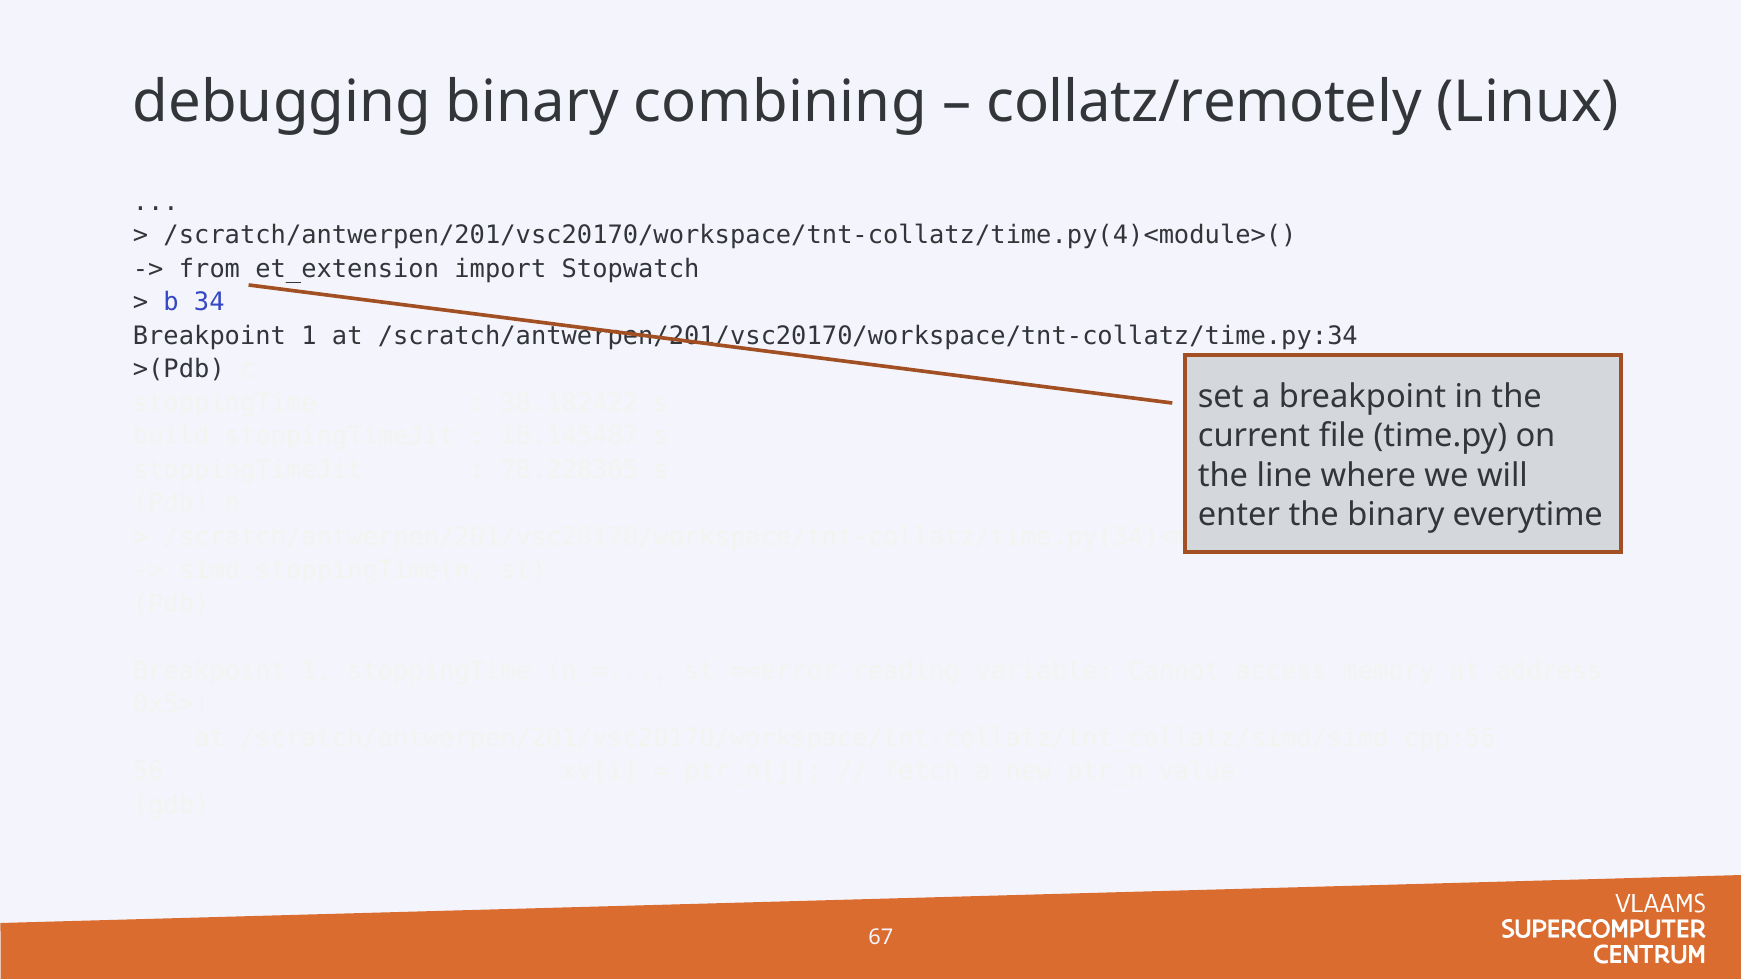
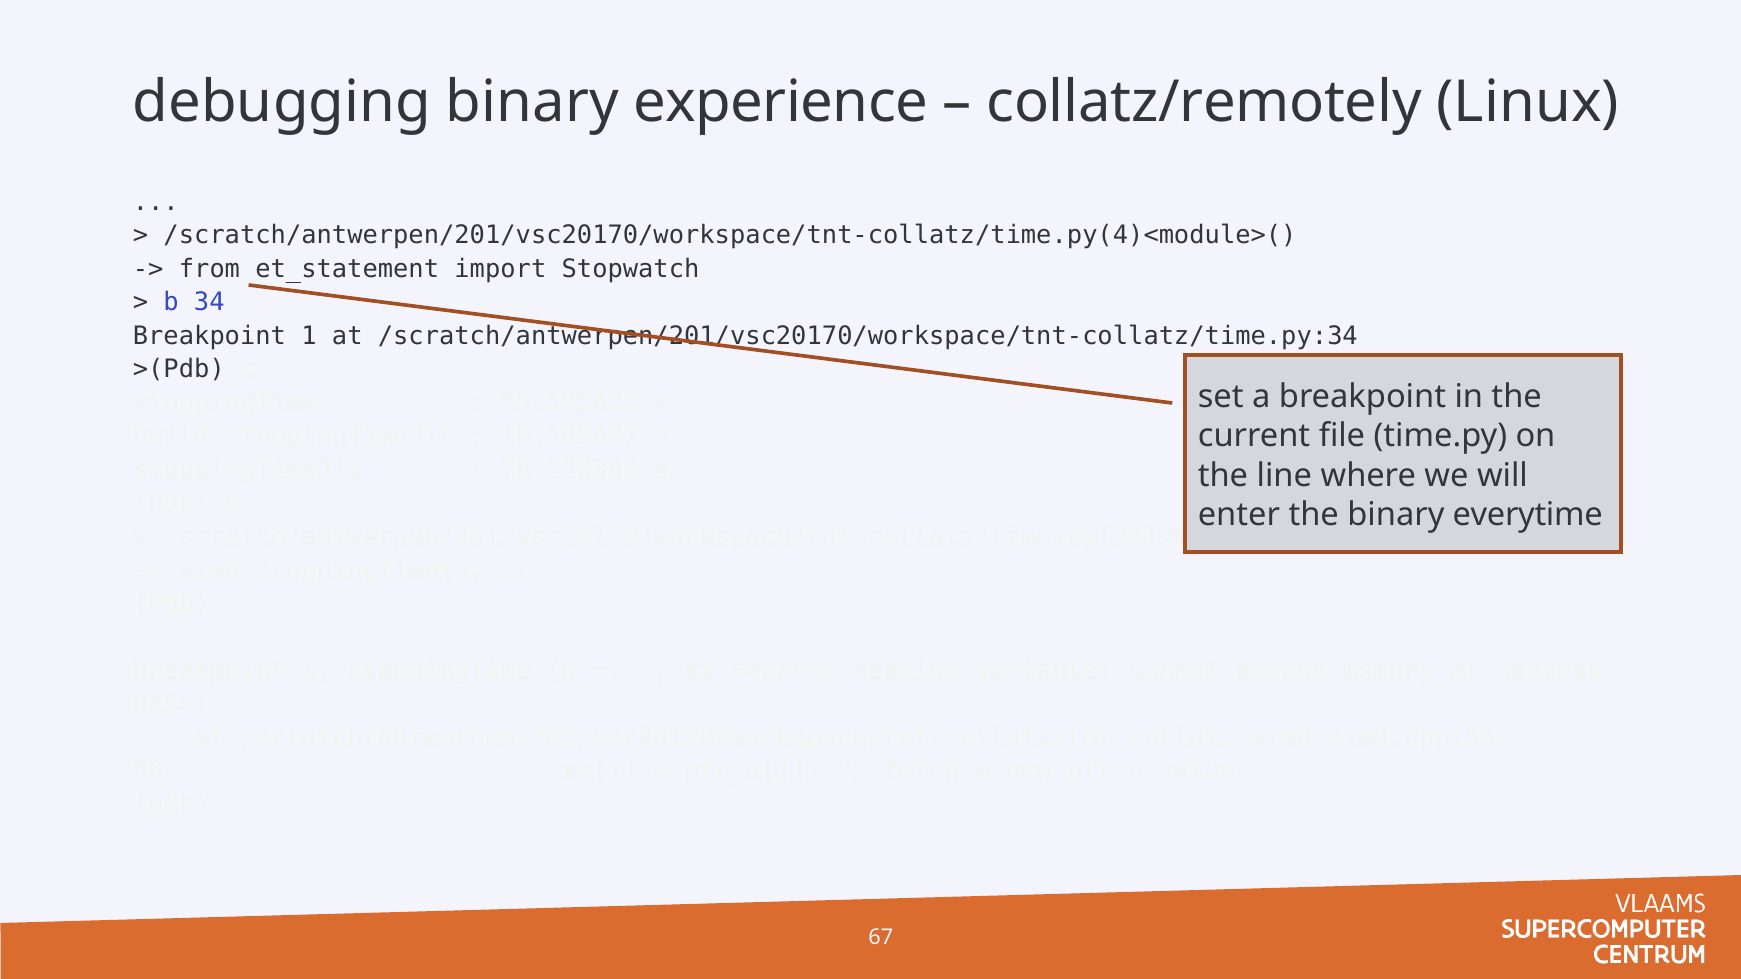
combining: combining -> experience
et_extension: et_extension -> et_statement
